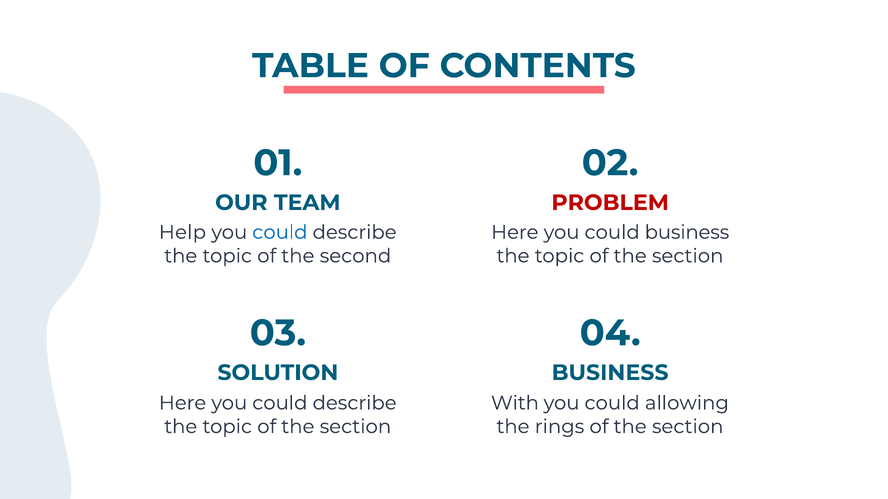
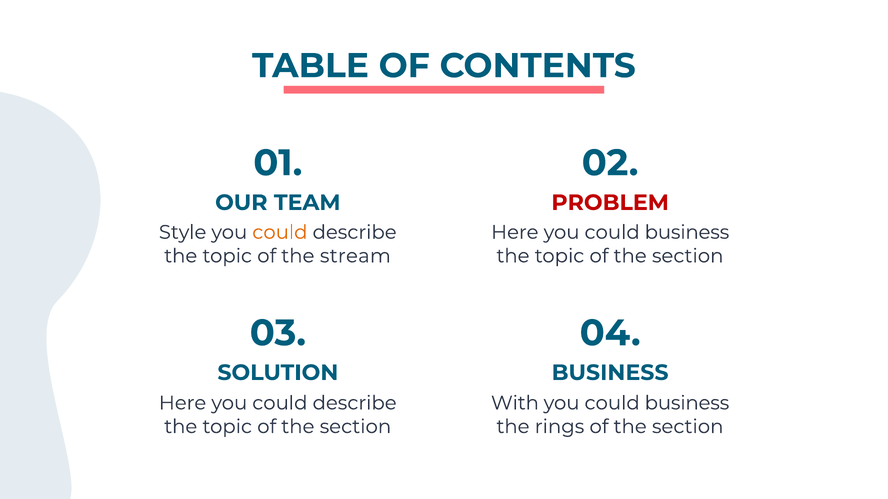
Help: Help -> Style
could at (280, 233) colour: blue -> orange
second: second -> stream
allowing at (687, 403): allowing -> business
